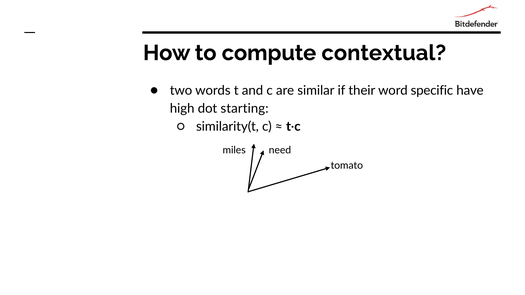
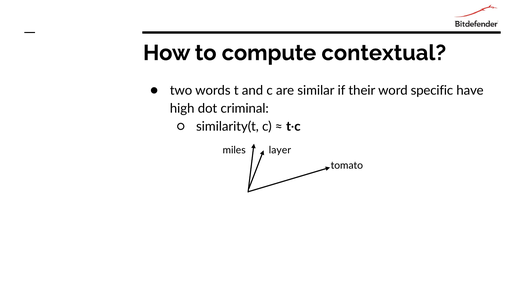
starting: starting -> criminal
need: need -> layer
